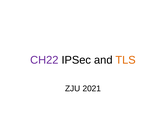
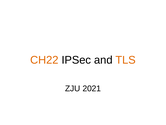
CH22 colour: purple -> orange
